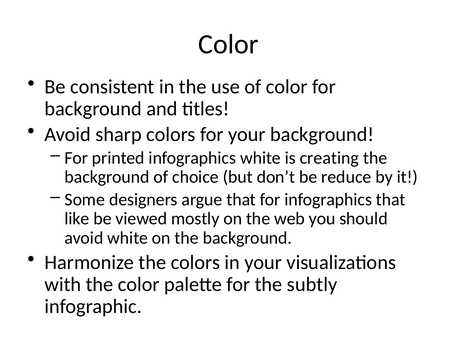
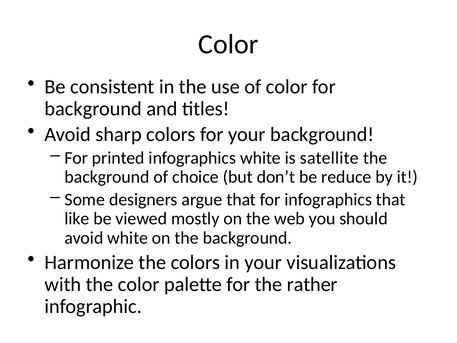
creating: creating -> satellite
subtly: subtly -> rather
